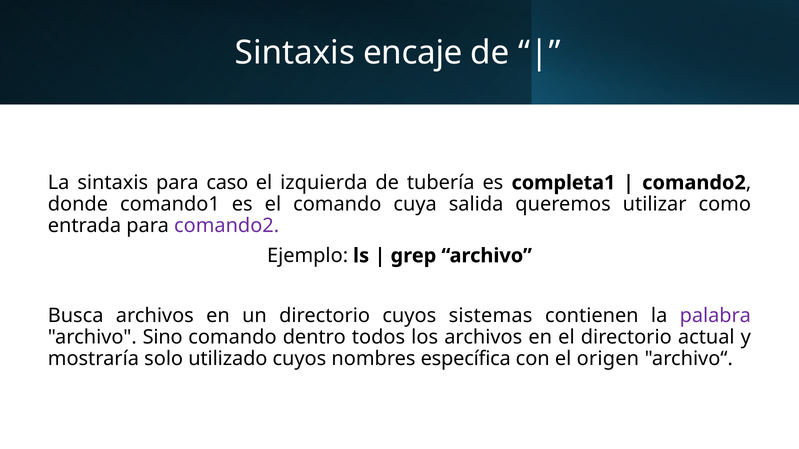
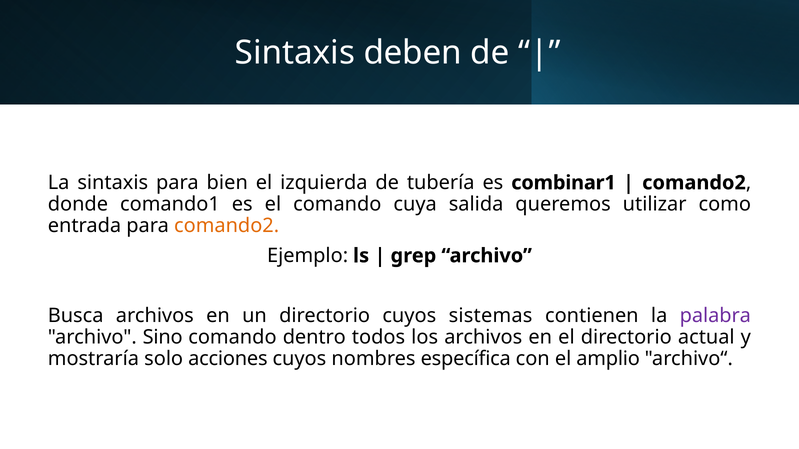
encaje: encaje -> deben
caso: caso -> bien
completa1: completa1 -> combinar1
comando2 at (227, 226) colour: purple -> orange
utilizado: utilizado -> acciones
origen: origen -> amplio
